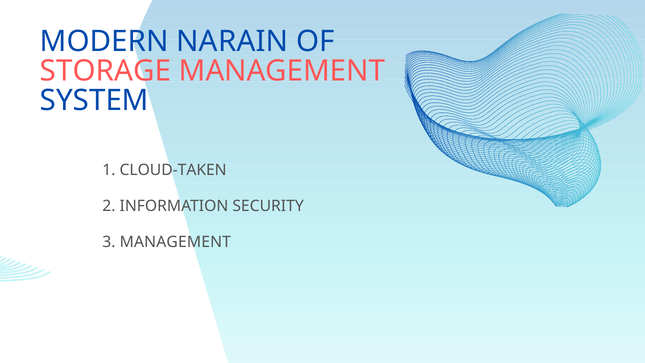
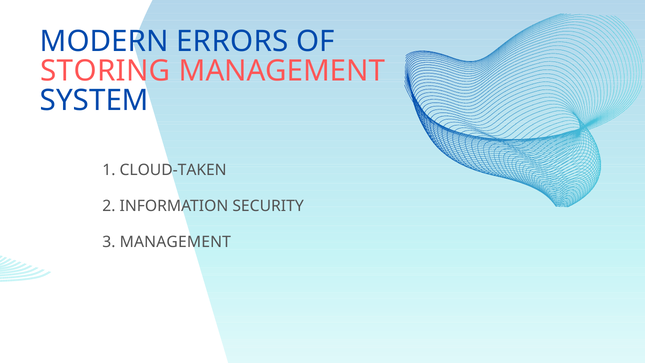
NARAIN: NARAIN -> ERRORS
STORAGE: STORAGE -> STORING
